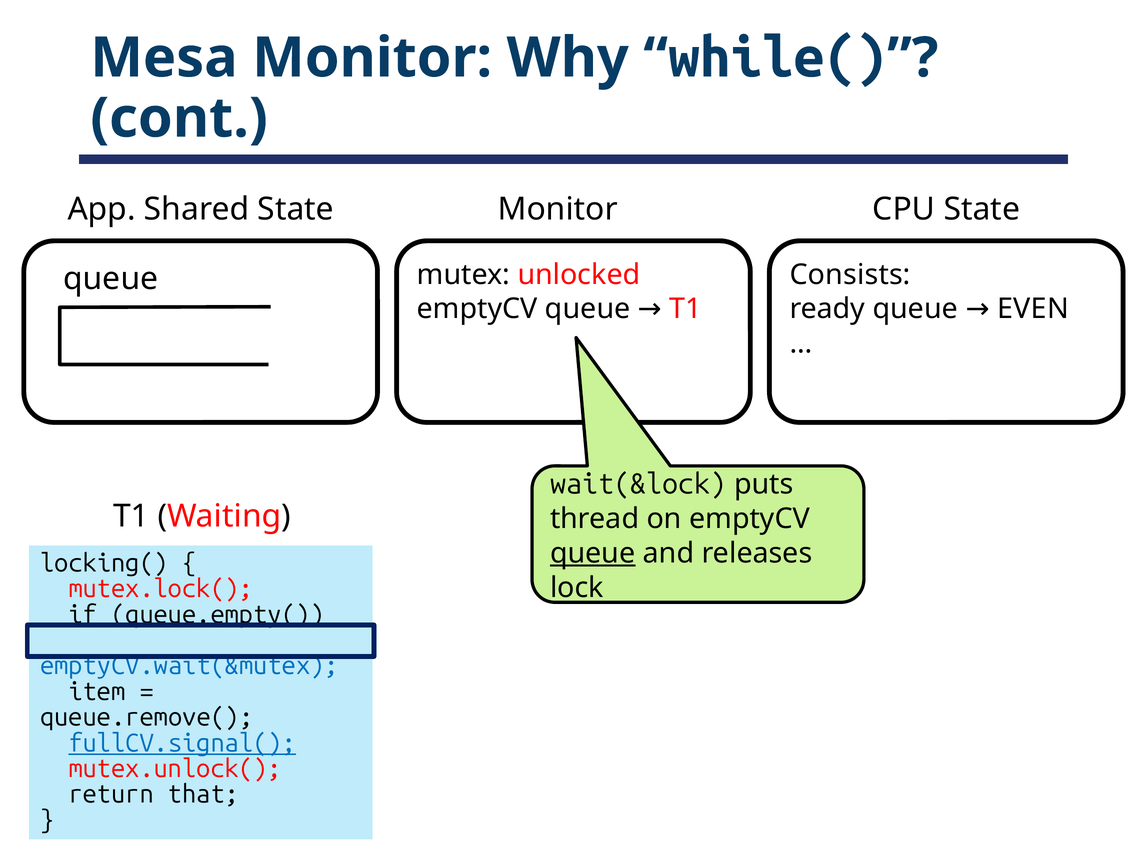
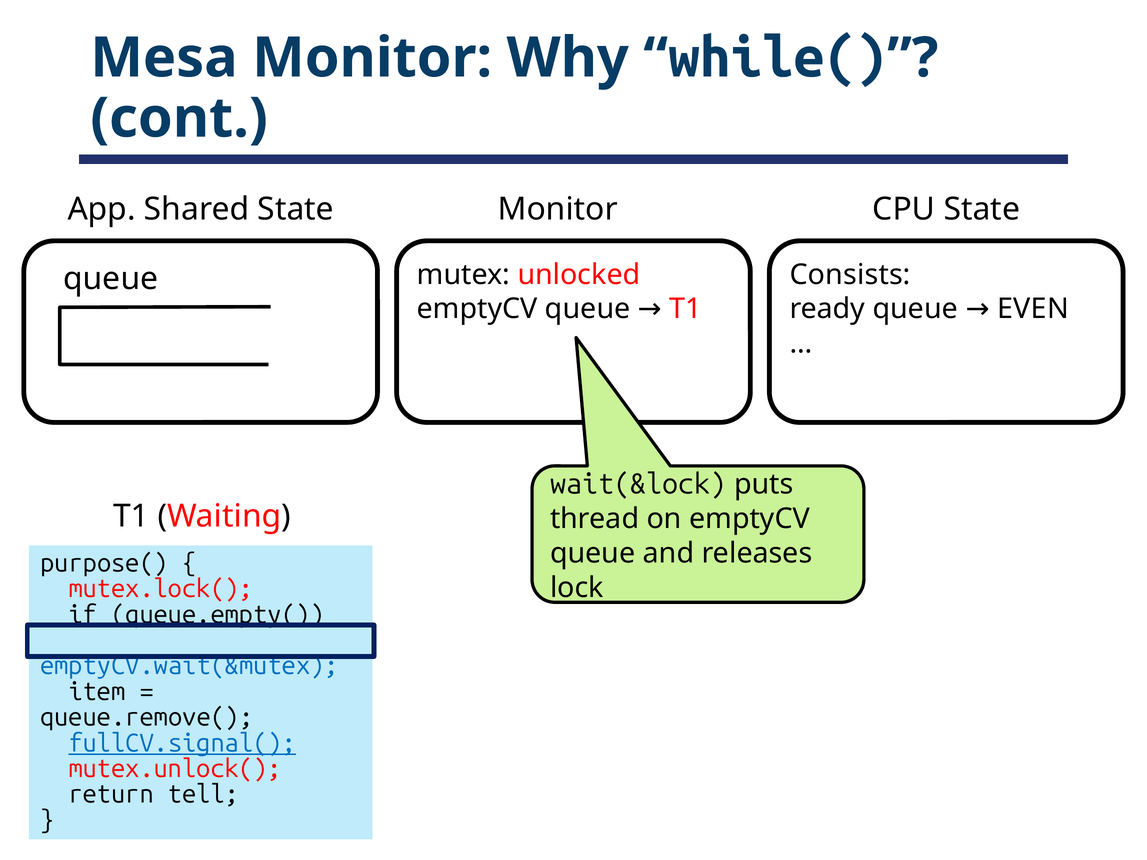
queue at (593, 553) underline: present -> none
locking(: locking( -> purpose(
that: that -> tell
